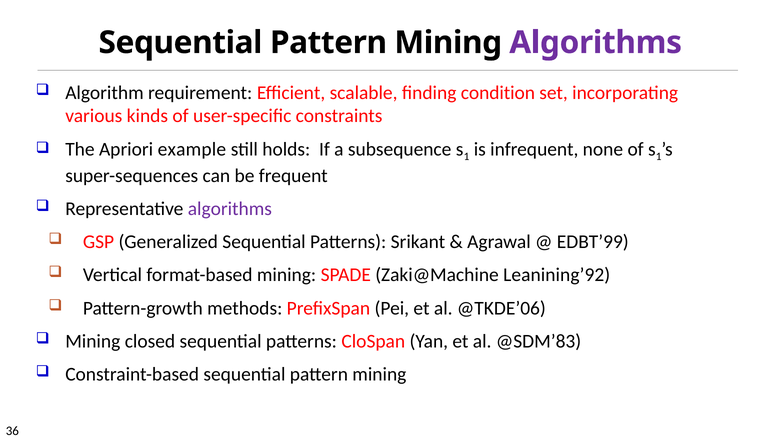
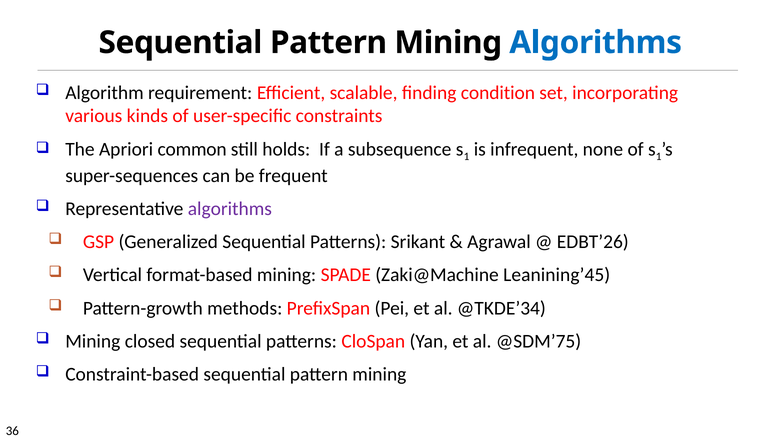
Algorithms at (596, 43) colour: purple -> blue
example: example -> common
EDBT’99: EDBT’99 -> EDBT’26
Leanining’92: Leanining’92 -> Leanining’45
@TKDE’06: @TKDE’06 -> @TKDE’34
@SDM’83: @SDM’83 -> @SDM’75
